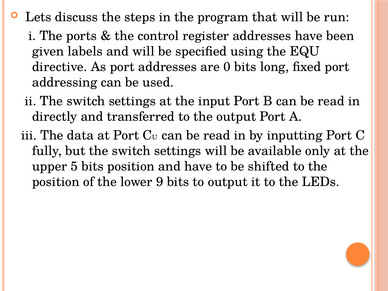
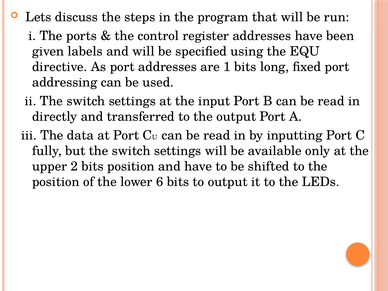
0: 0 -> 1
5: 5 -> 2
9: 9 -> 6
